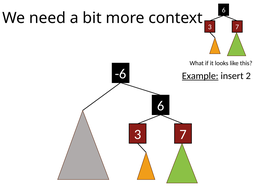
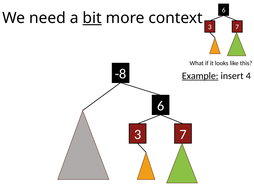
bit underline: none -> present
-6: -6 -> -8
2: 2 -> 4
